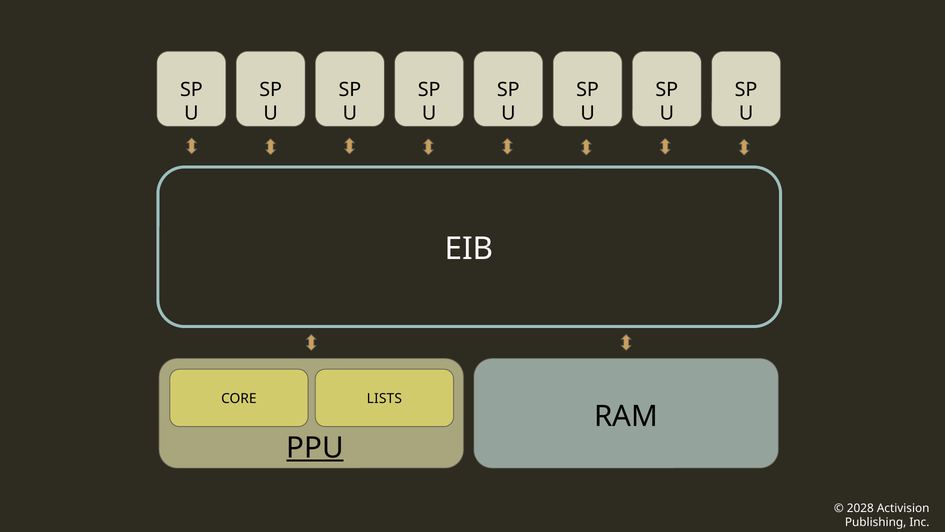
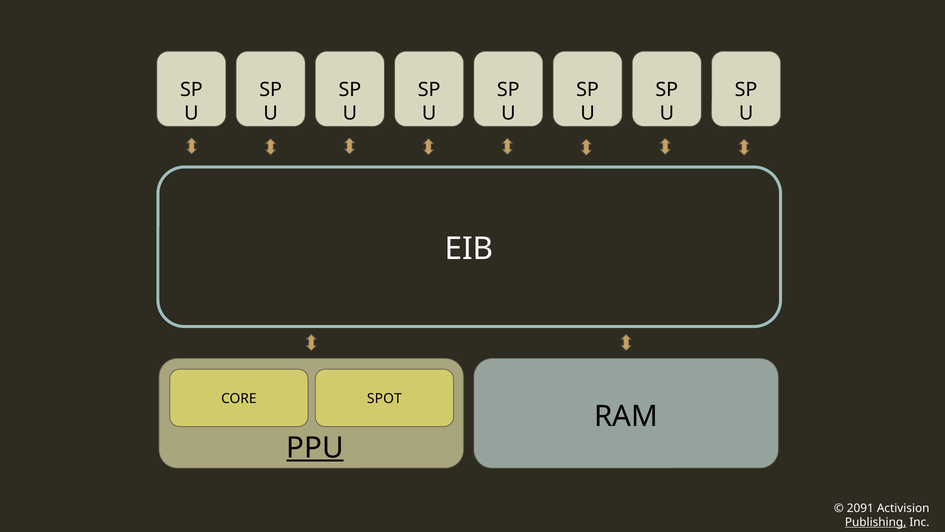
LISTS: LISTS -> SPOT
2028: 2028 -> 2091
Publishing underline: none -> present
